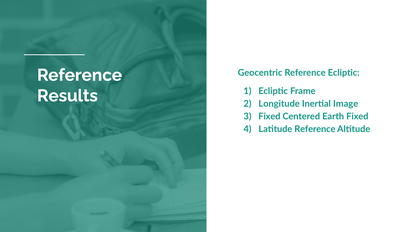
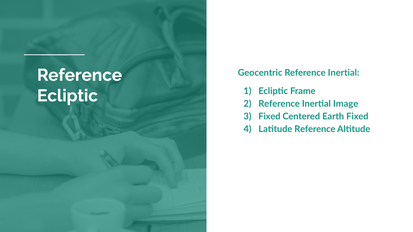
Geocentric Reference Ecliptic: Ecliptic -> Inertial
Results at (68, 96): Results -> Ecliptic
Longitude at (279, 104): Longitude -> Reference
